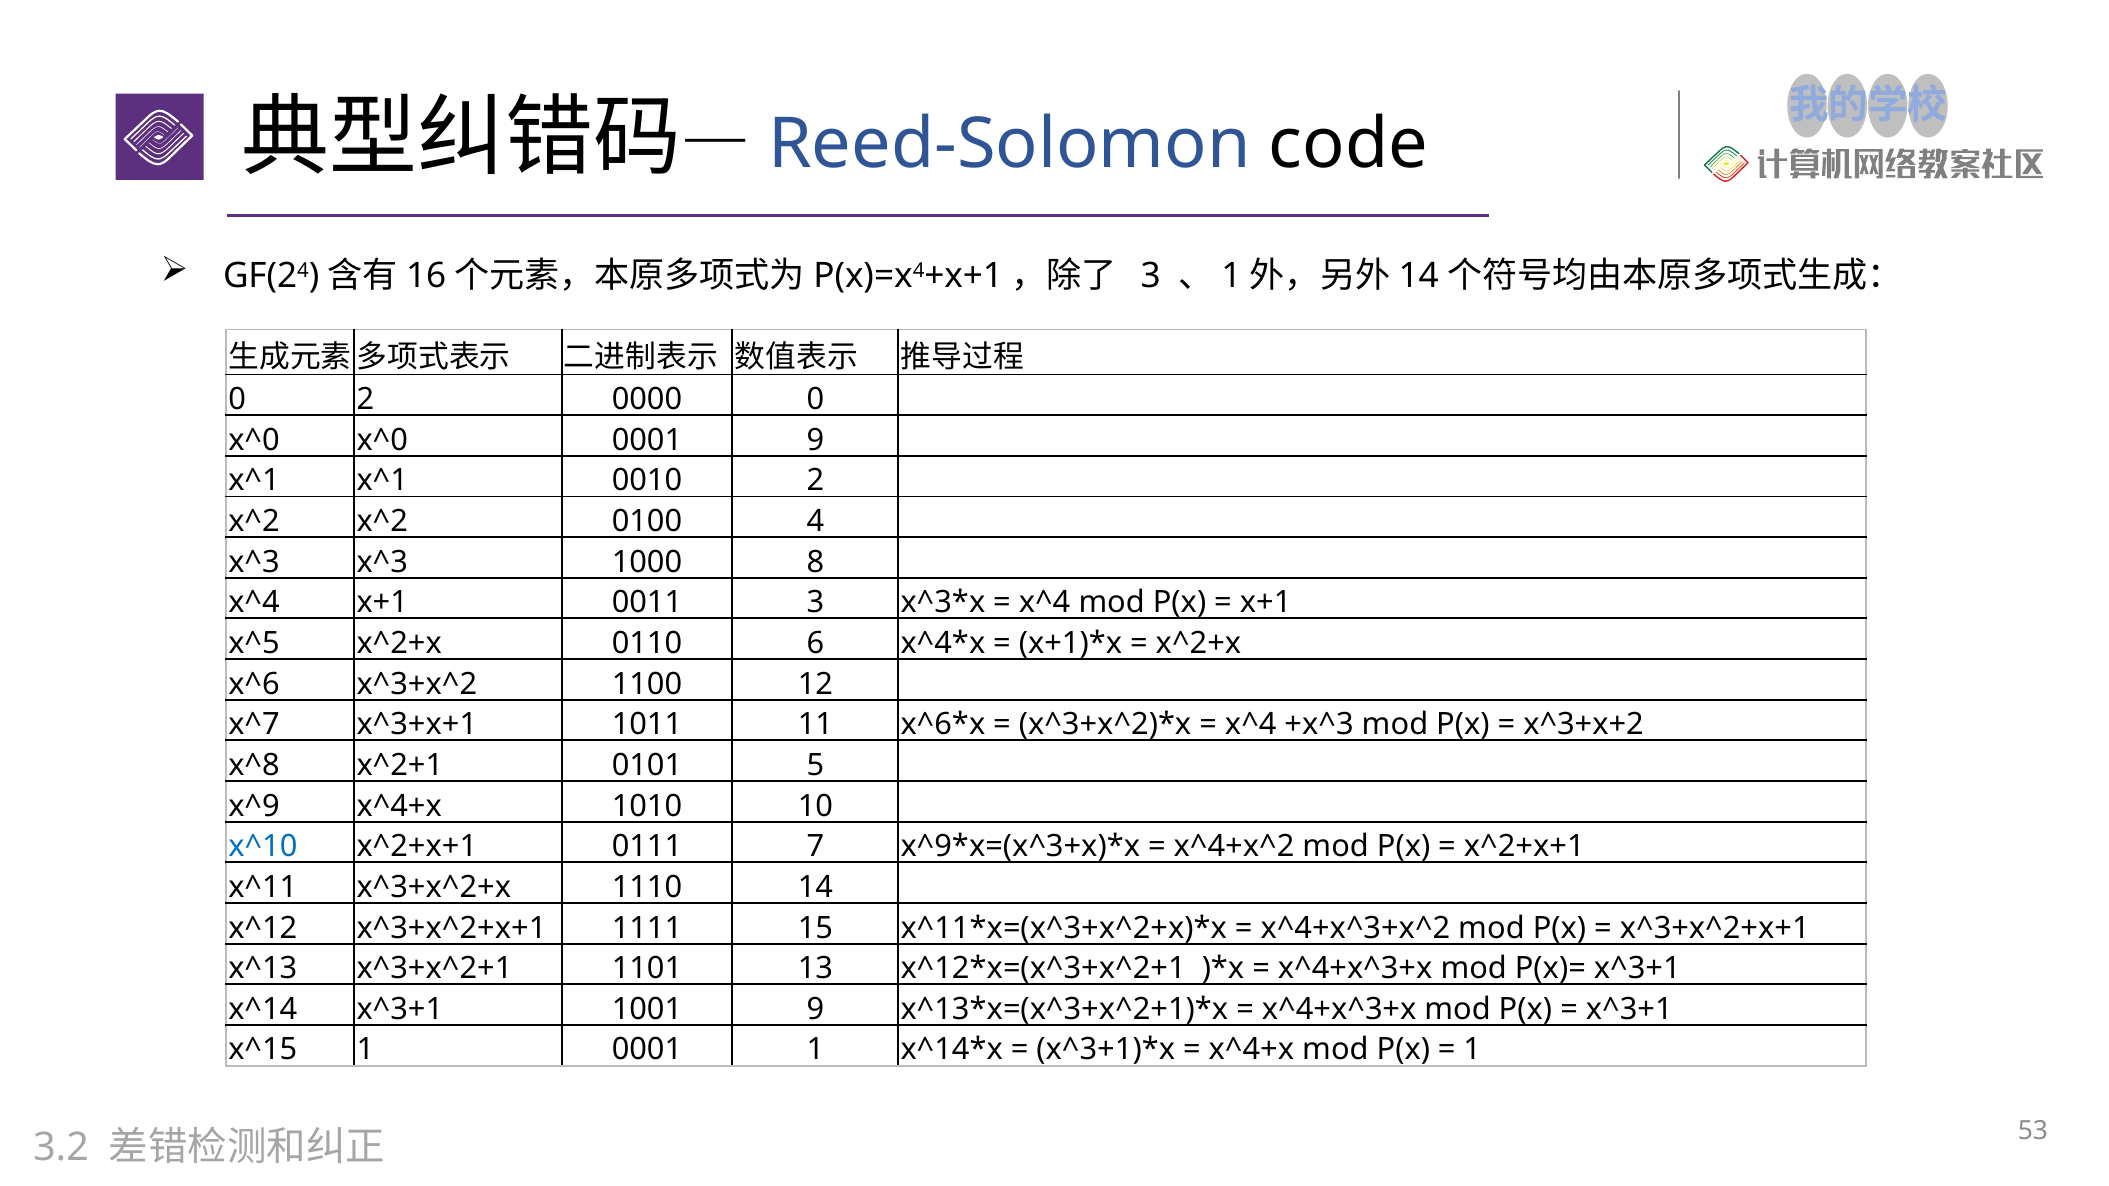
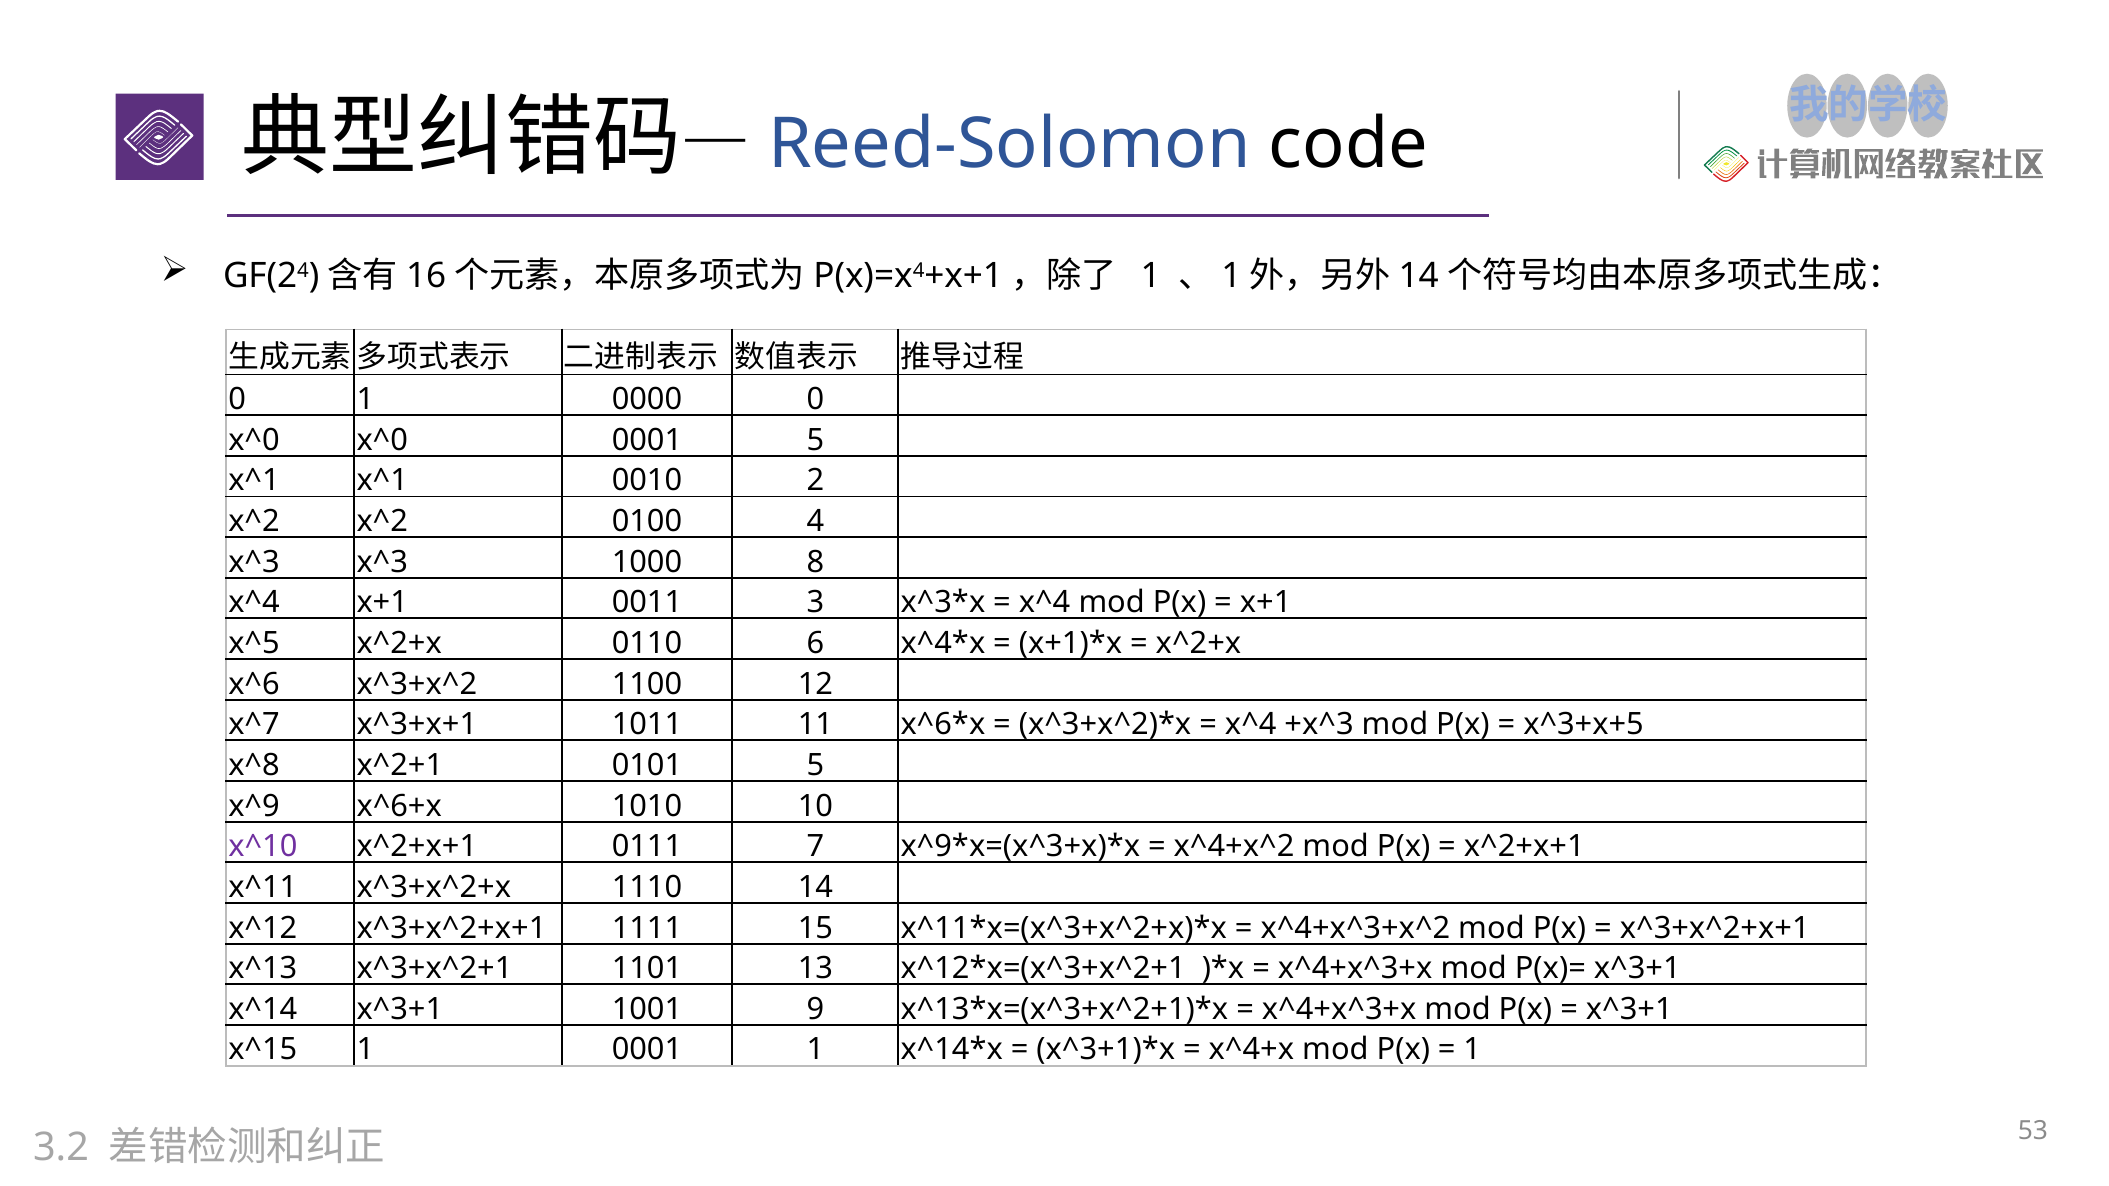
3 at (1151, 276): 3 -> 1
0 2: 2 -> 1
0001 9: 9 -> 5
x^3+x+2: x^3+x+2 -> x^3+x+5
x^9 x^4+x: x^4+x -> x^6+x
x^10 colour: blue -> purple
